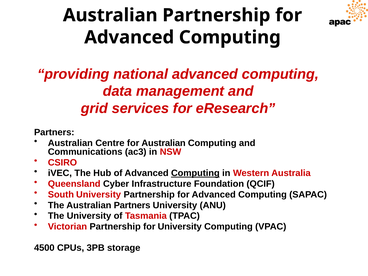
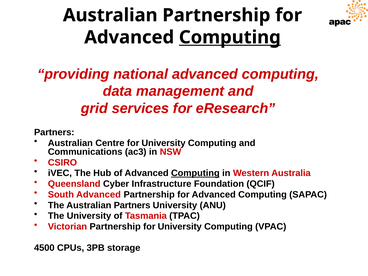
Computing at (230, 37) underline: none -> present
Centre for Australian: Australian -> University
South University: University -> Advanced
